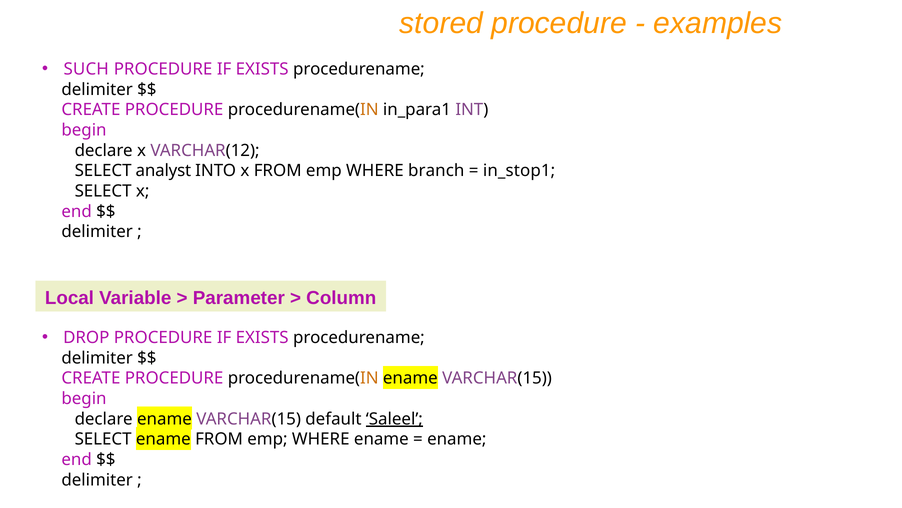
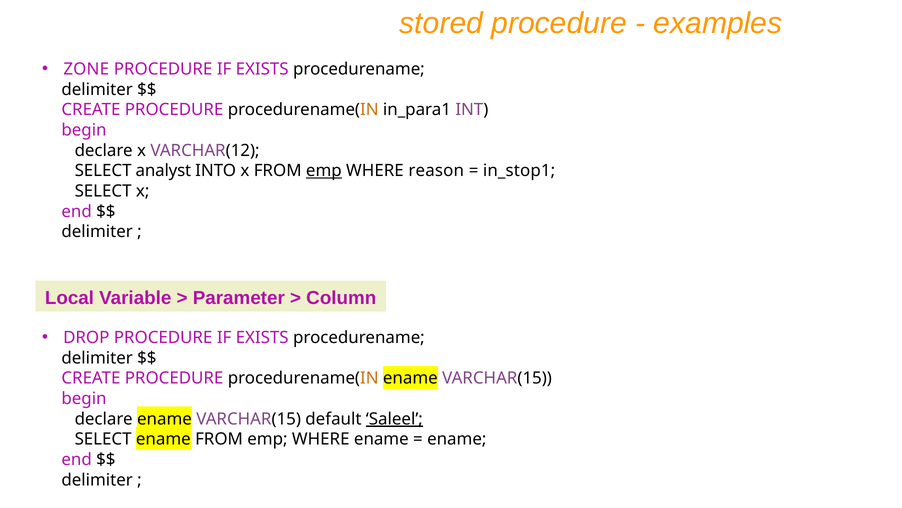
SUCH: SUCH -> ZONE
emp at (324, 171) underline: none -> present
branch: branch -> reason
